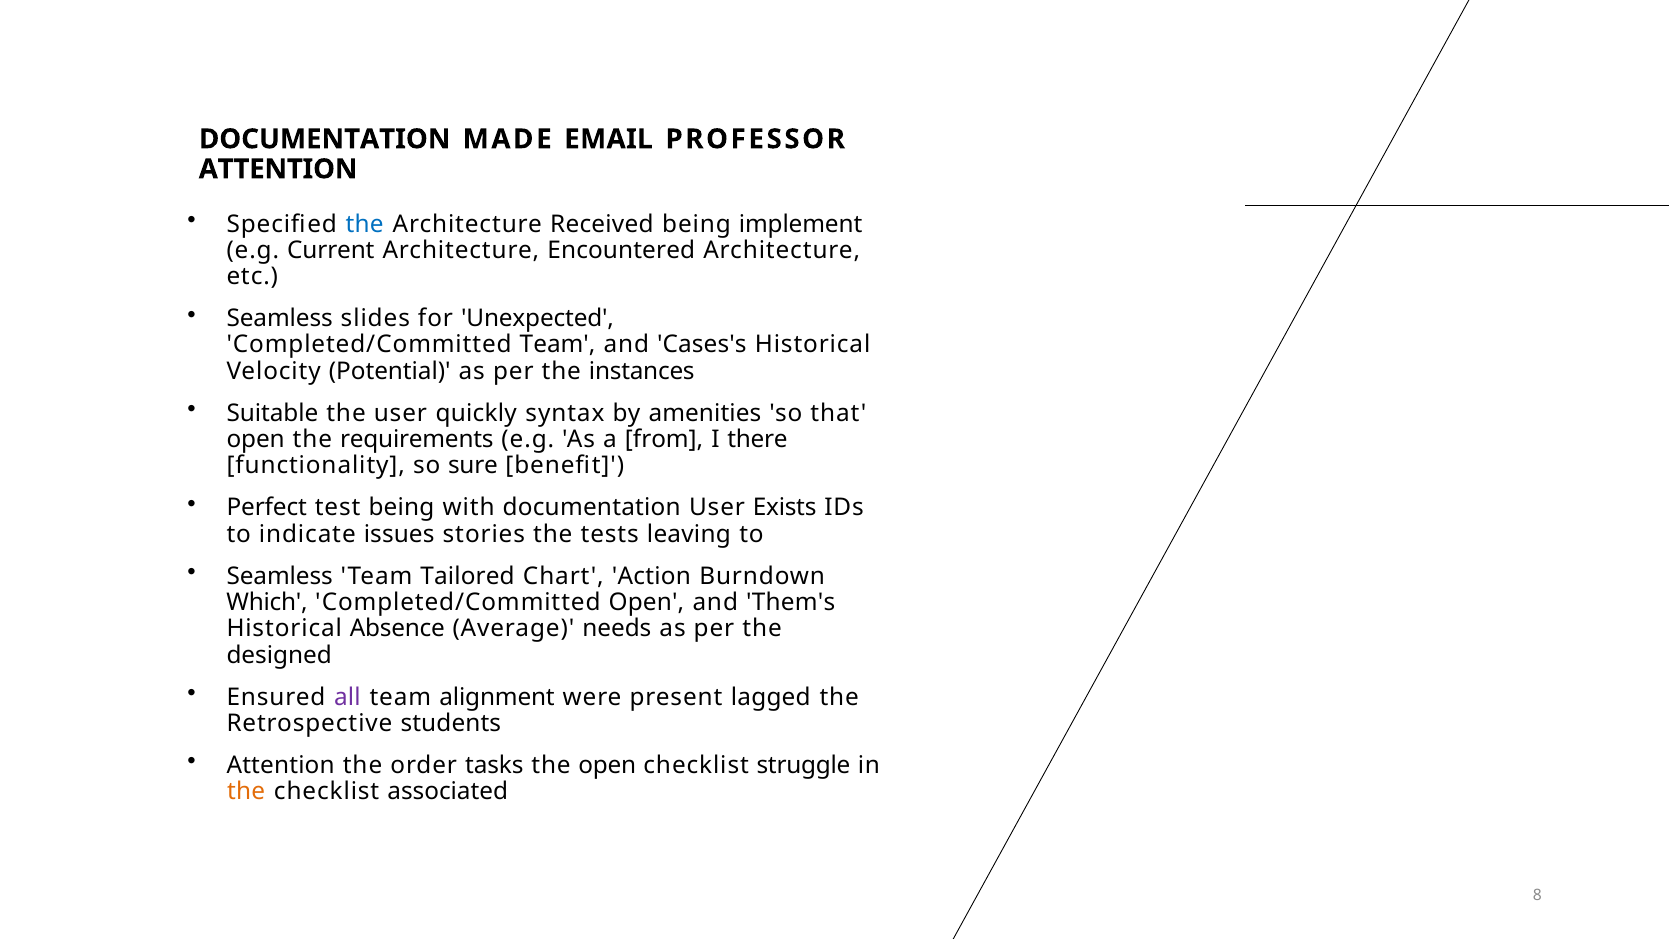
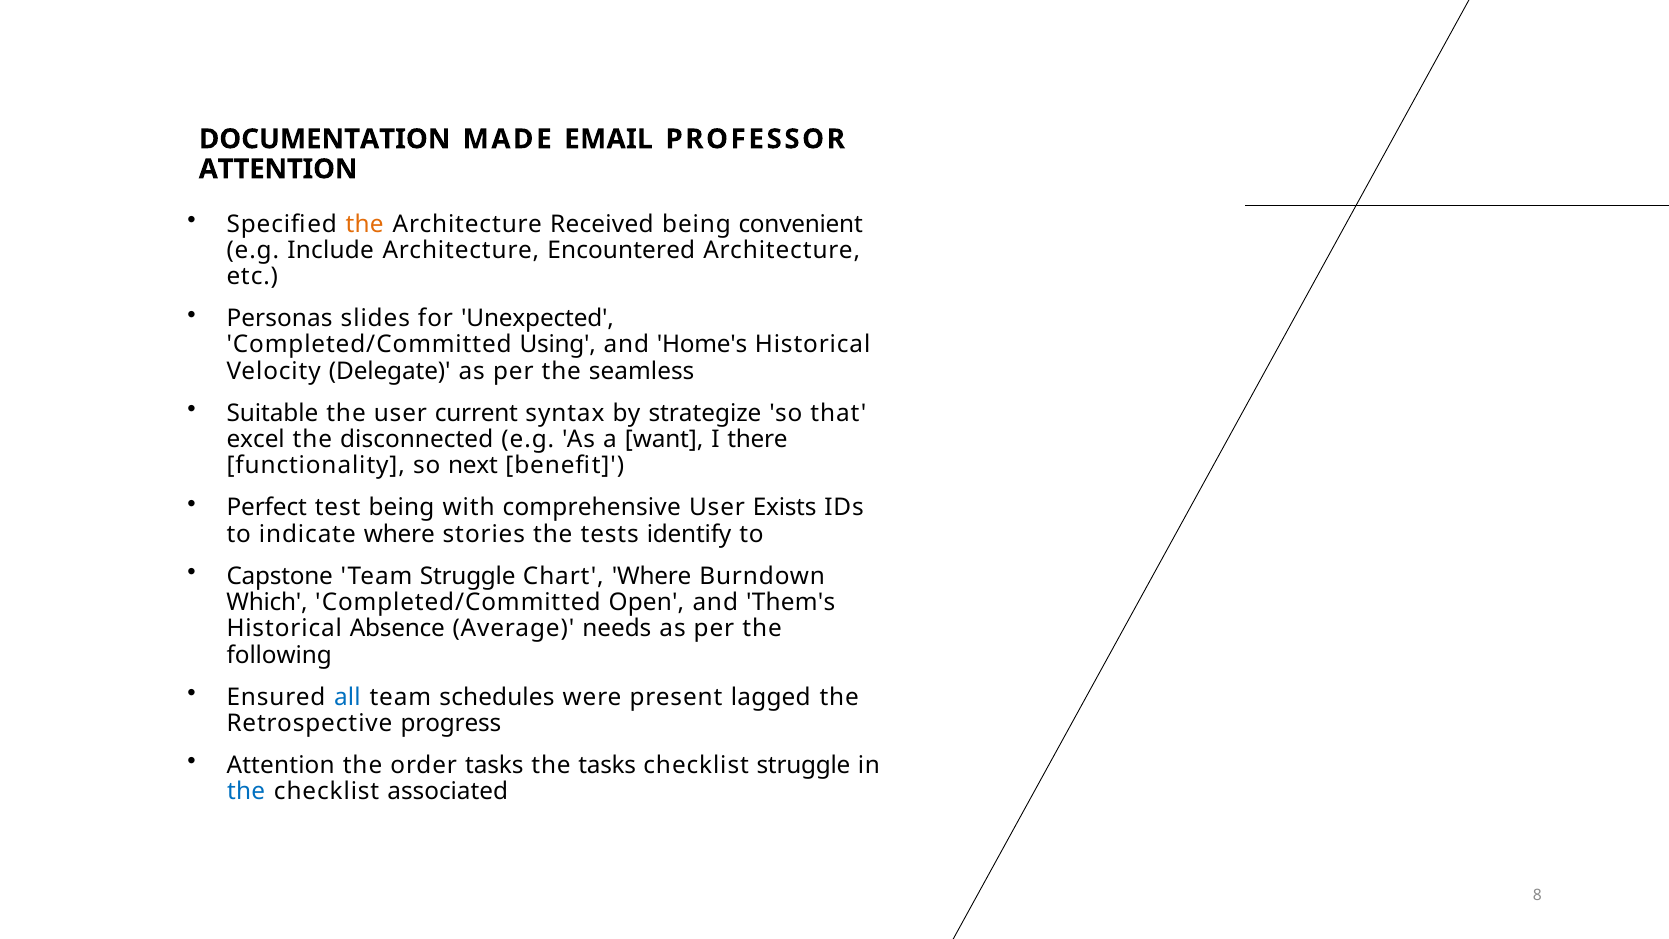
the at (365, 224) colour: blue -> orange
implement: implement -> convenient
Current: Current -> Include
Seamless at (280, 319): Seamless -> Personas
Completed/Committed Team: Team -> Using
Cases's: Cases's -> Home's
Potential: Potential -> Delegate
instances: instances -> seamless
quickly: quickly -> current
amenities: amenities -> strategize
open at (256, 439): open -> excel
requirements: requirements -> disconnected
from: from -> want
sure: sure -> next
with documentation: documentation -> comprehensive
indicate issues: issues -> where
leaving: leaving -> identify
Seamless at (280, 576): Seamless -> Capstone
Team Tailored: Tailored -> Struggle
Chart Action: Action -> Where
designed: designed -> following
all colour: purple -> blue
alignment: alignment -> schedules
students: students -> progress
the open: open -> tasks
the at (246, 791) colour: orange -> blue
